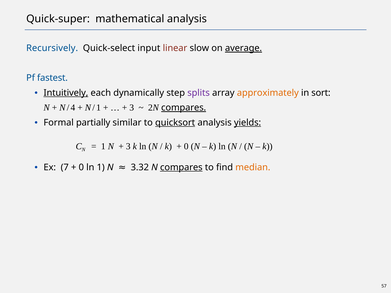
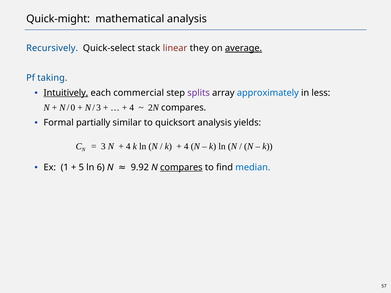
Quick-super: Quick-super -> Quick-might
input: input -> stack
slow: slow -> they
fastest: fastest -> taking
dynamically: dynamically -> commercial
approximately colour: orange -> blue
sort: sort -> less
4: 4 -> 0
1 at (98, 108): 1 -> 3
3 at (132, 108): 3 -> 4
compares at (184, 108) underline: present -> none
quicksort underline: present -> none
yields underline: present -> none
1 at (103, 147): 1 -> 3
3 at (128, 147): 3 -> 4
0 at (186, 147): 0 -> 4
7: 7 -> 1
0 at (81, 167): 0 -> 5
ln 1: 1 -> 6
3.32: 3.32 -> 9.92
median colour: orange -> blue
